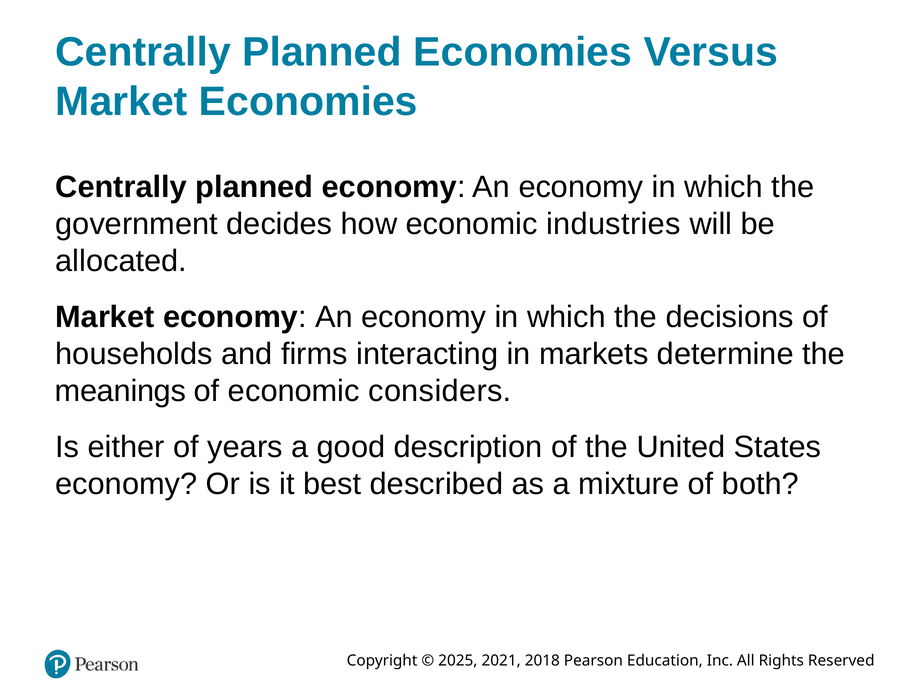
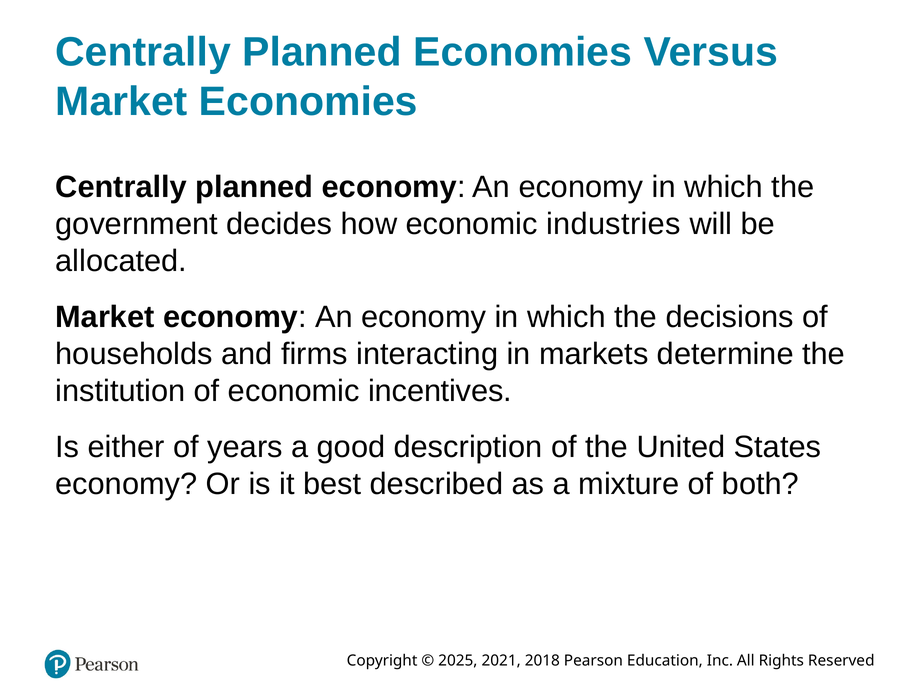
meanings: meanings -> institution
considers: considers -> incentives
